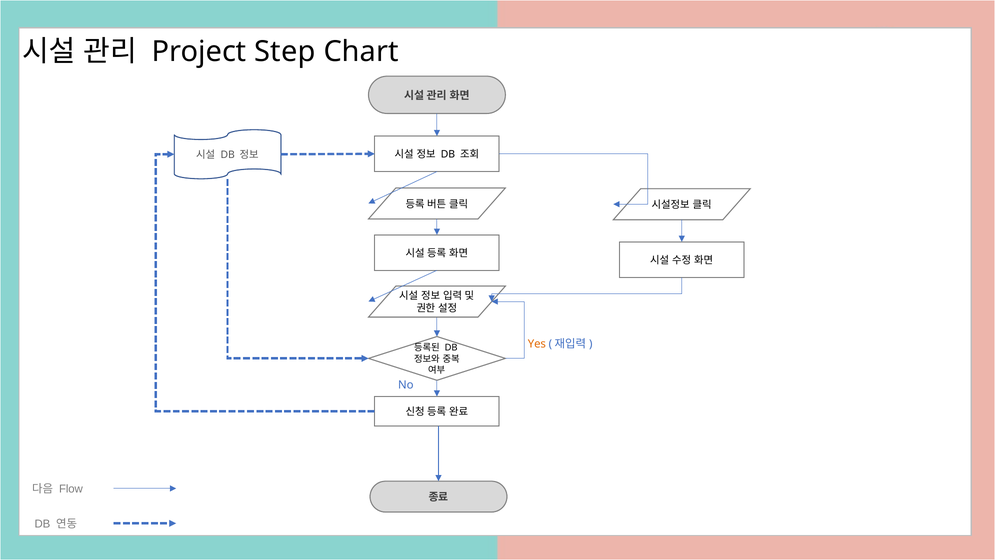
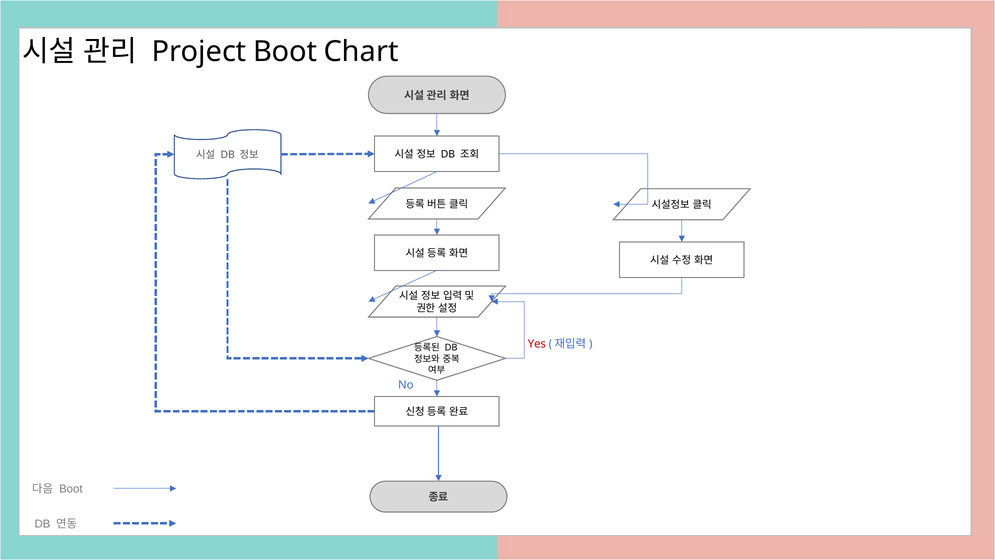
Project Step: Step -> Boot
Yes colour: orange -> red
Flow at (71, 489): Flow -> Boot
